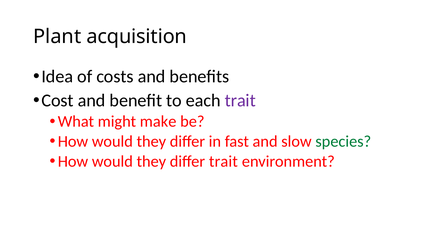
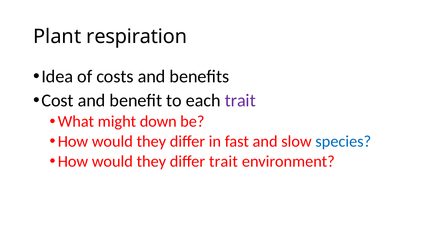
acquisition: acquisition -> respiration
make: make -> down
species colour: green -> blue
